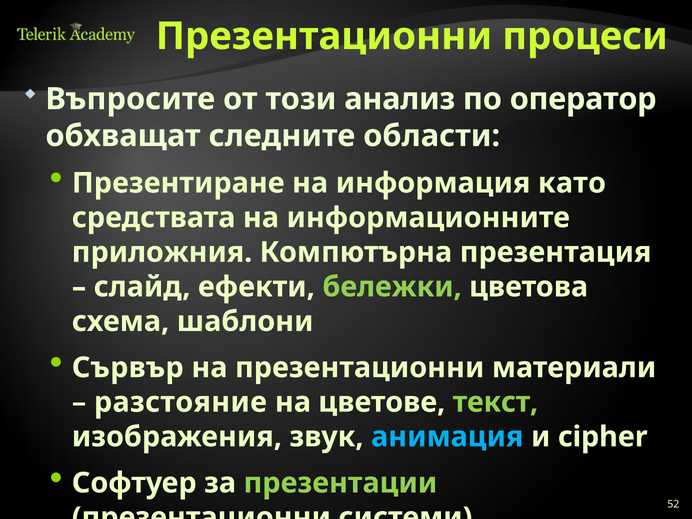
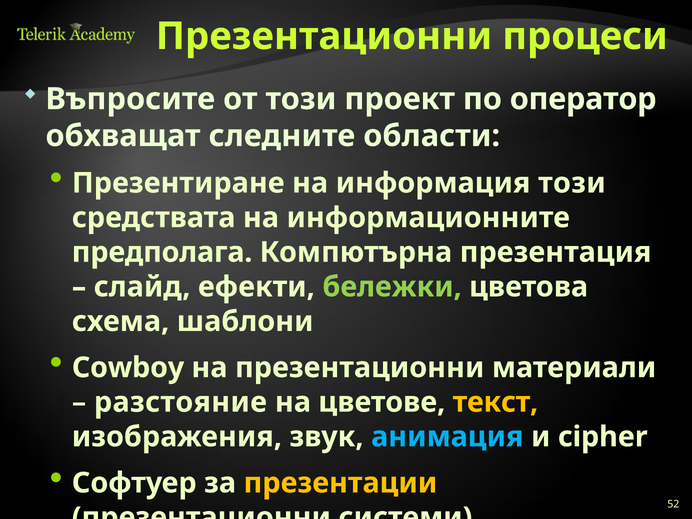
анализ: анализ -> проект
информация като: като -> този
приложния: приложния -> предполага
Сървър: Сървър -> Cowboy
текст colour: light green -> yellow
презентации colour: light green -> yellow
